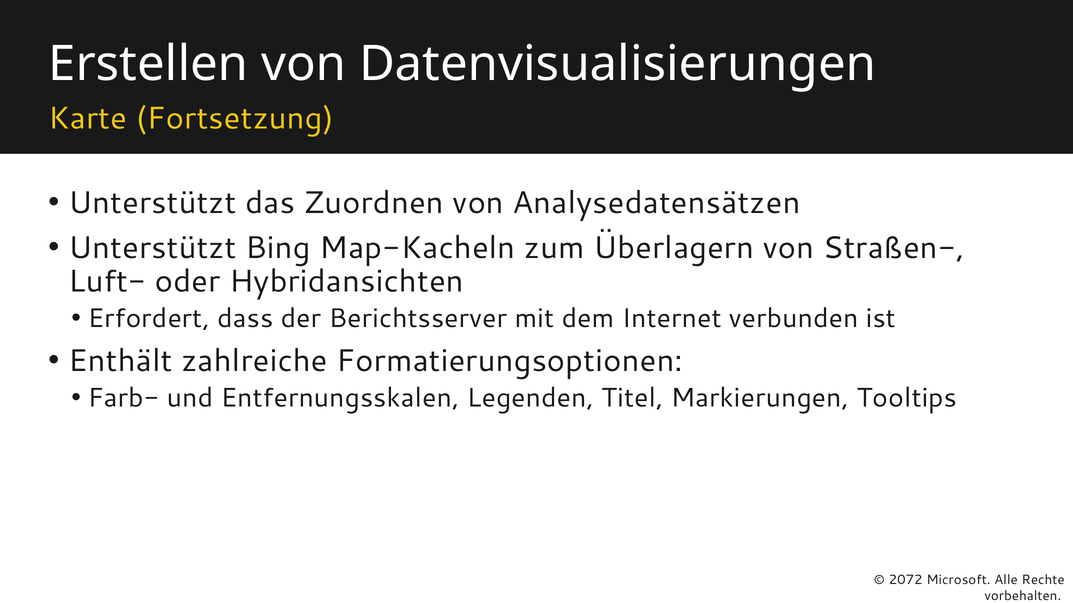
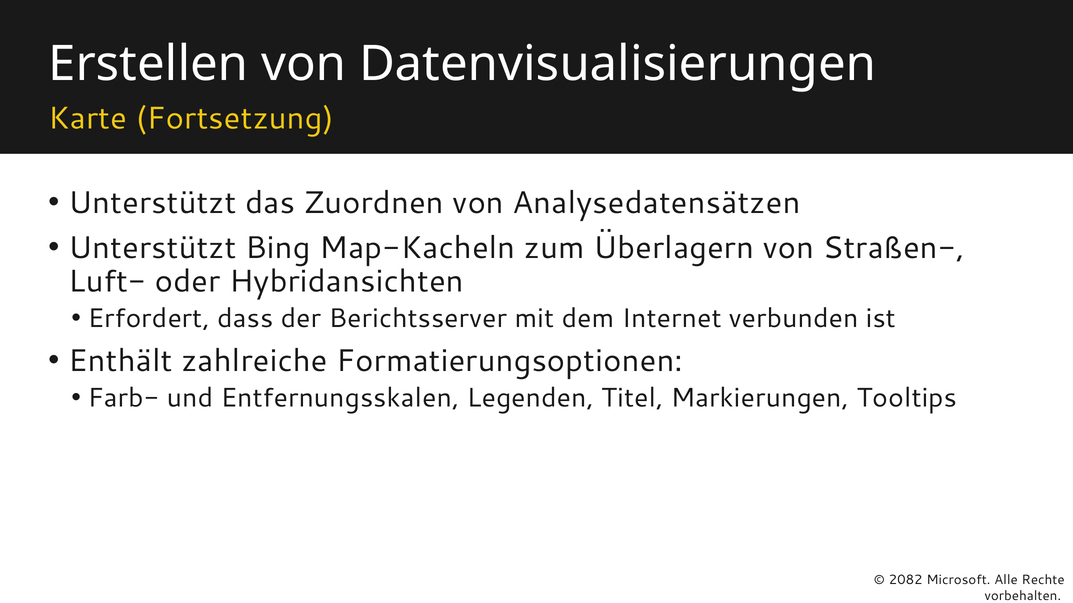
2072: 2072 -> 2082
